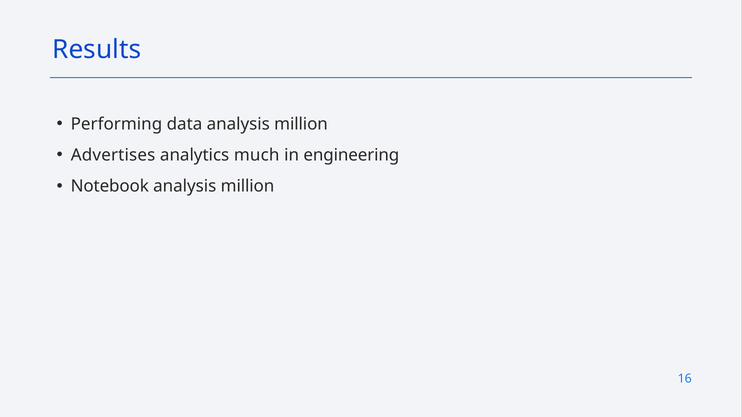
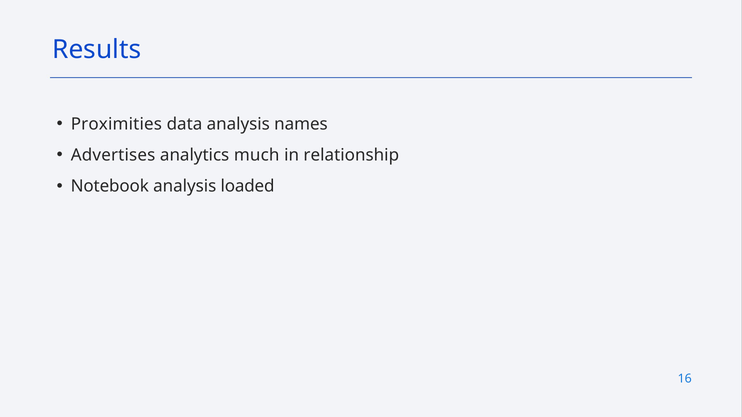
Performing: Performing -> Proximities
data analysis million: million -> names
engineering: engineering -> relationship
million at (248, 187): million -> loaded
